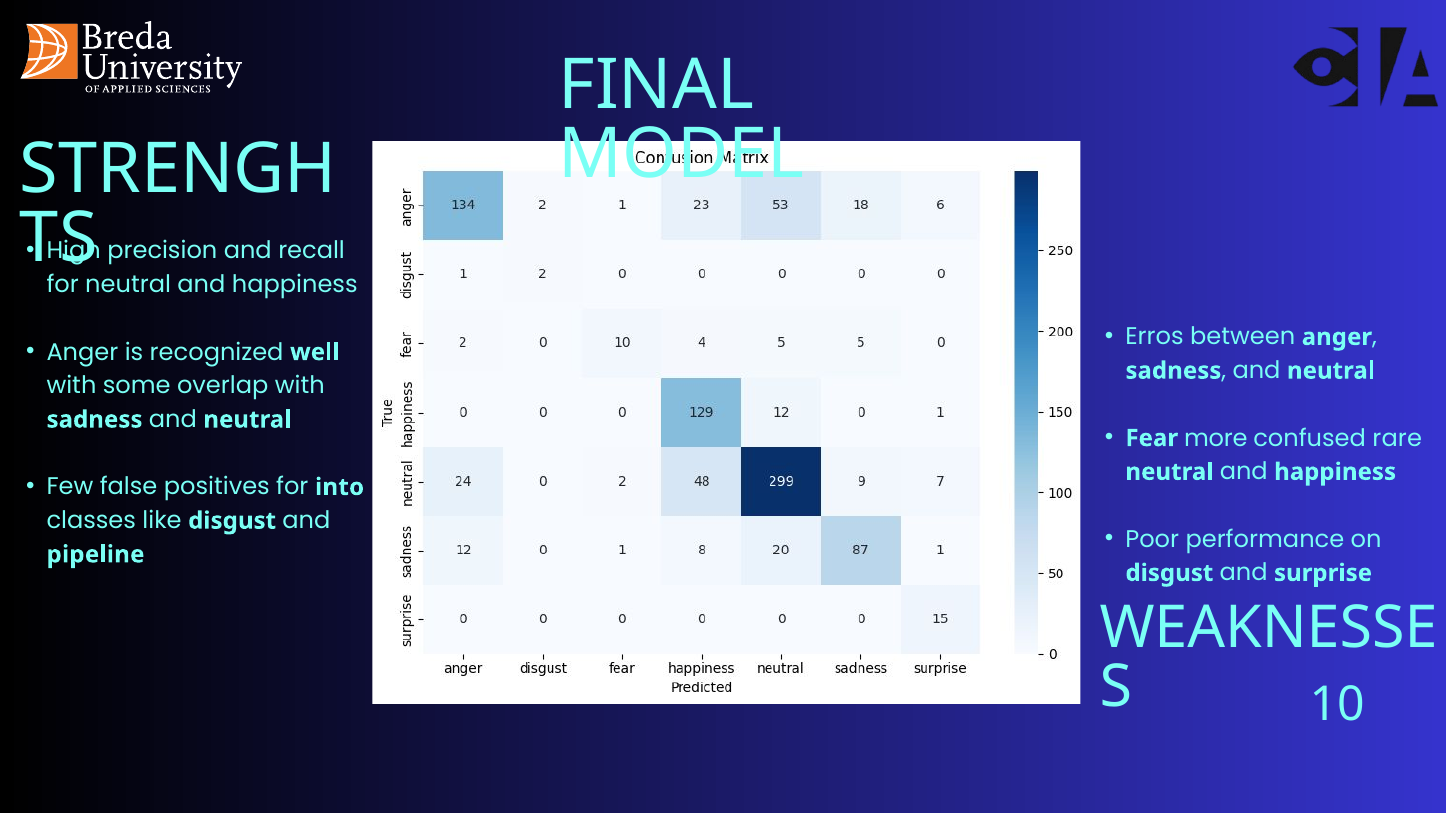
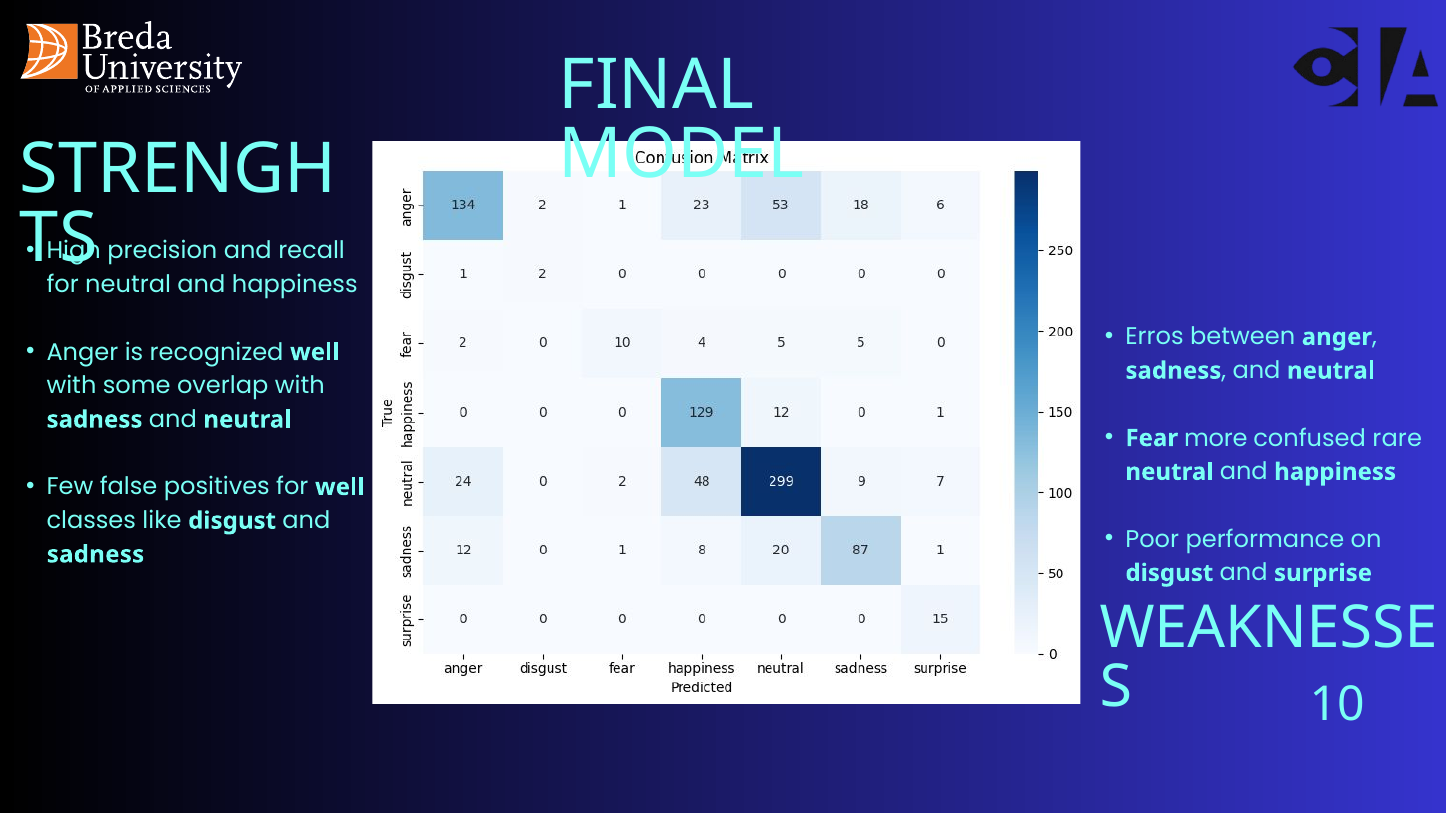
for into: into -> well
pipeline at (95, 555): pipeline -> sadness
